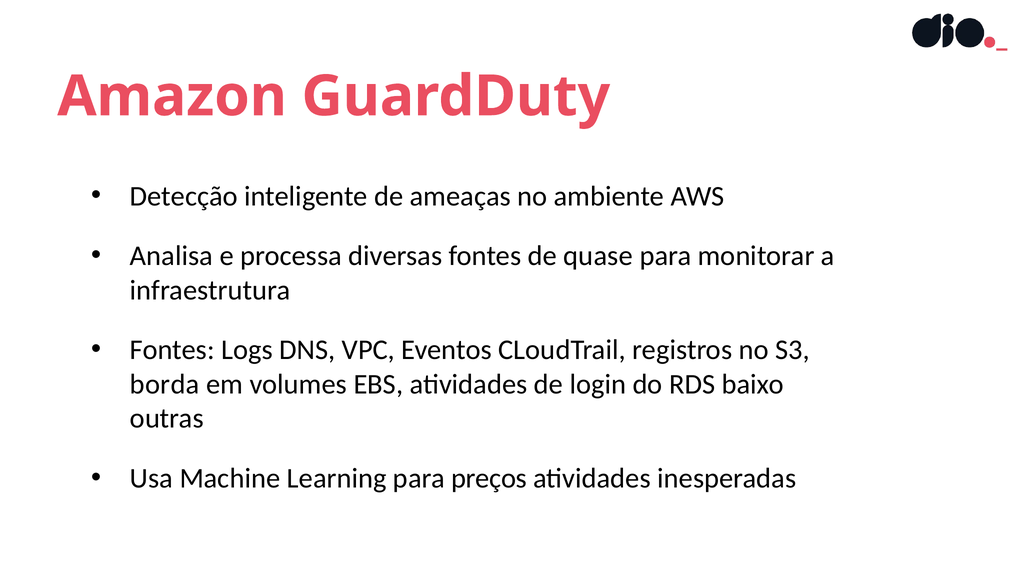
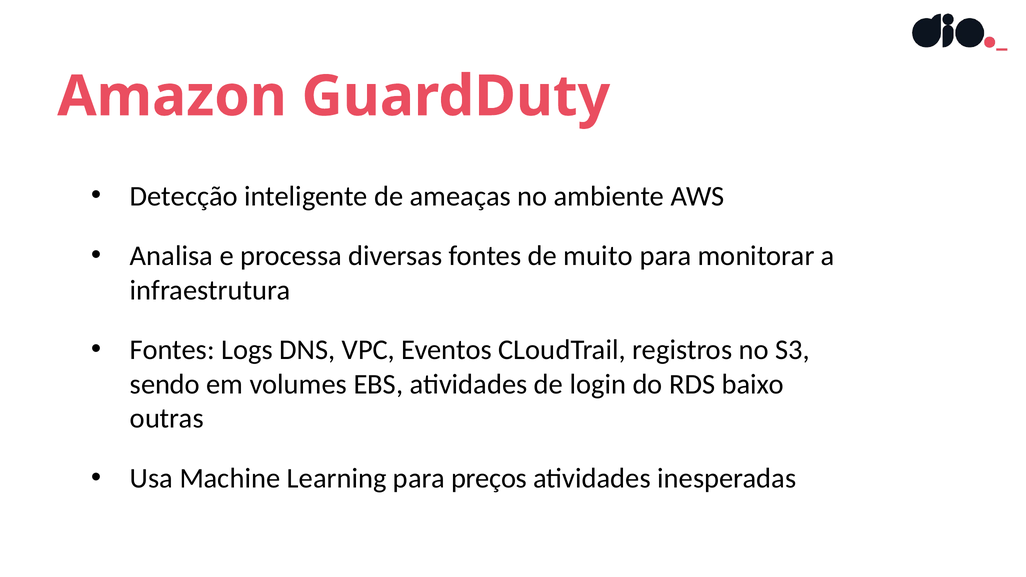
quase: quase -> muito
borda: borda -> sendo
